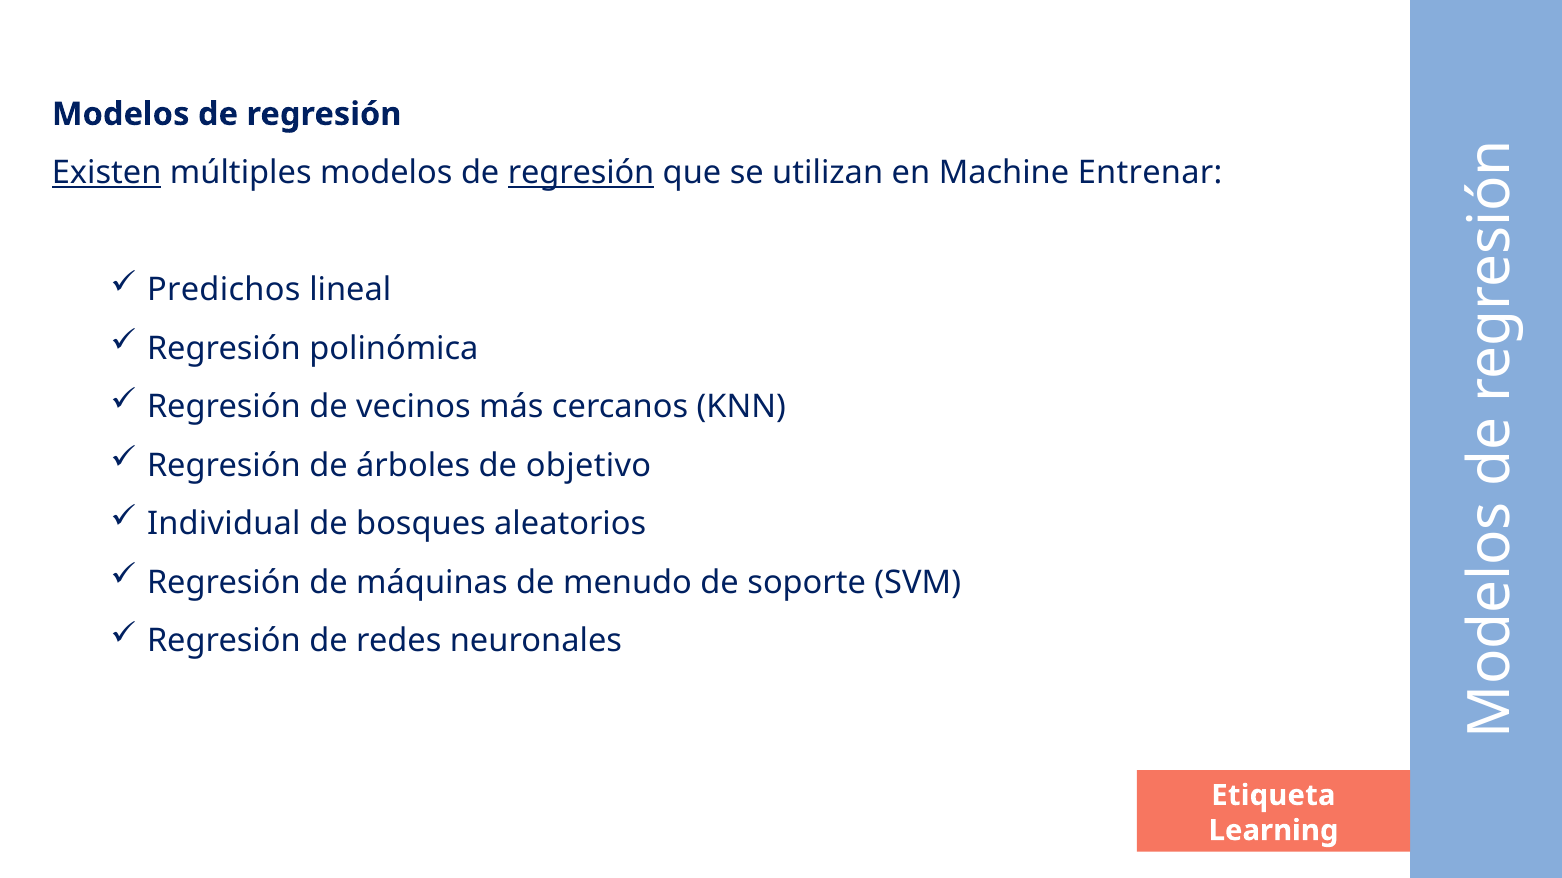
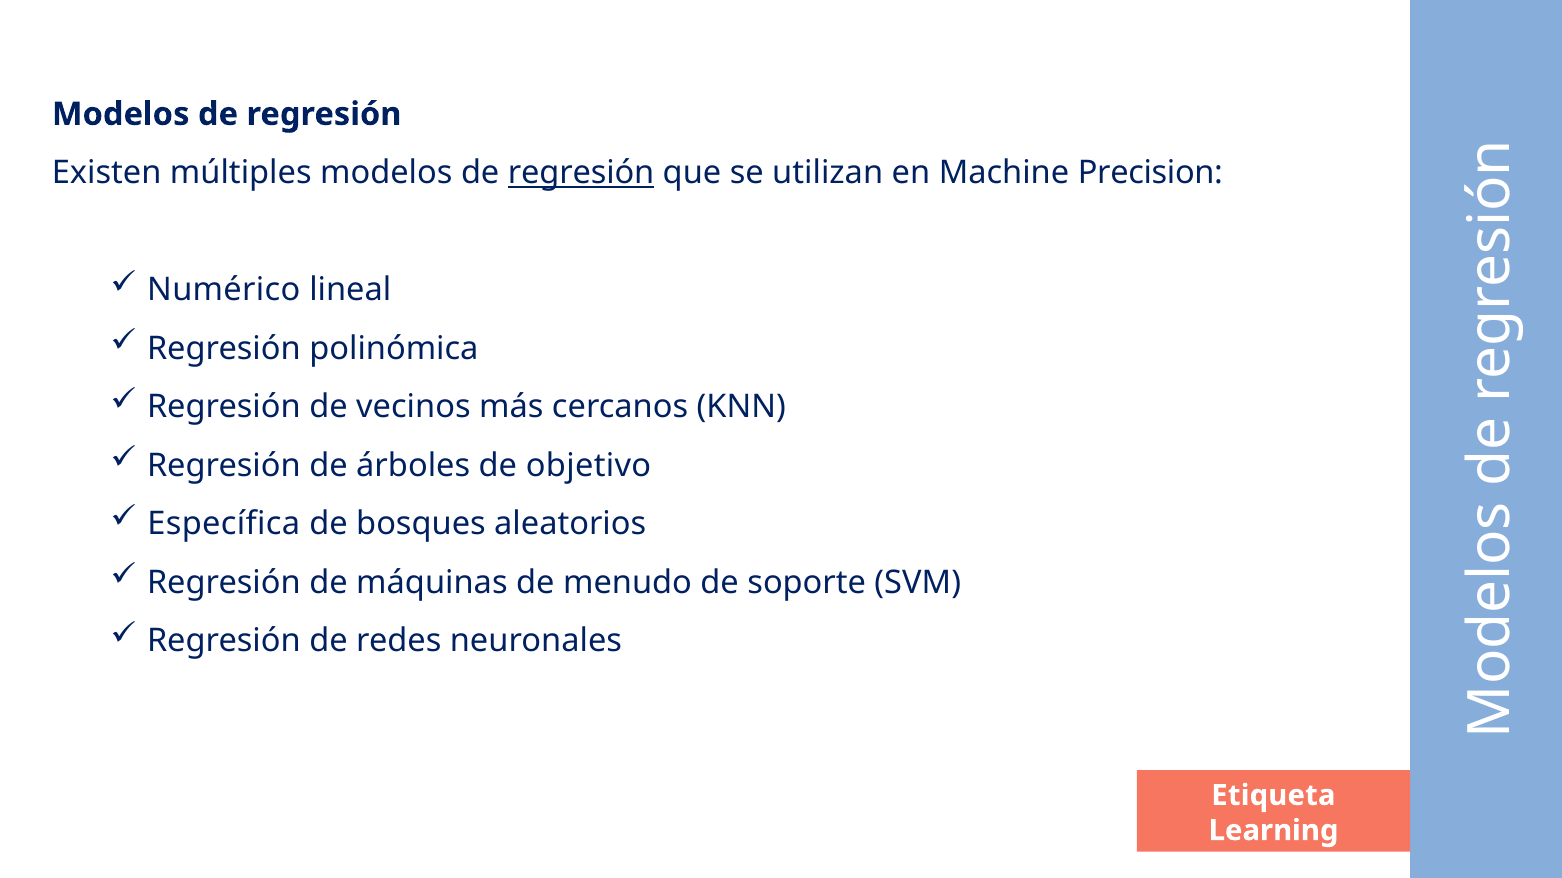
Existen underline: present -> none
Entrenar: Entrenar -> Precision
Predichos: Predichos -> Numérico
Individual: Individual -> Específica
